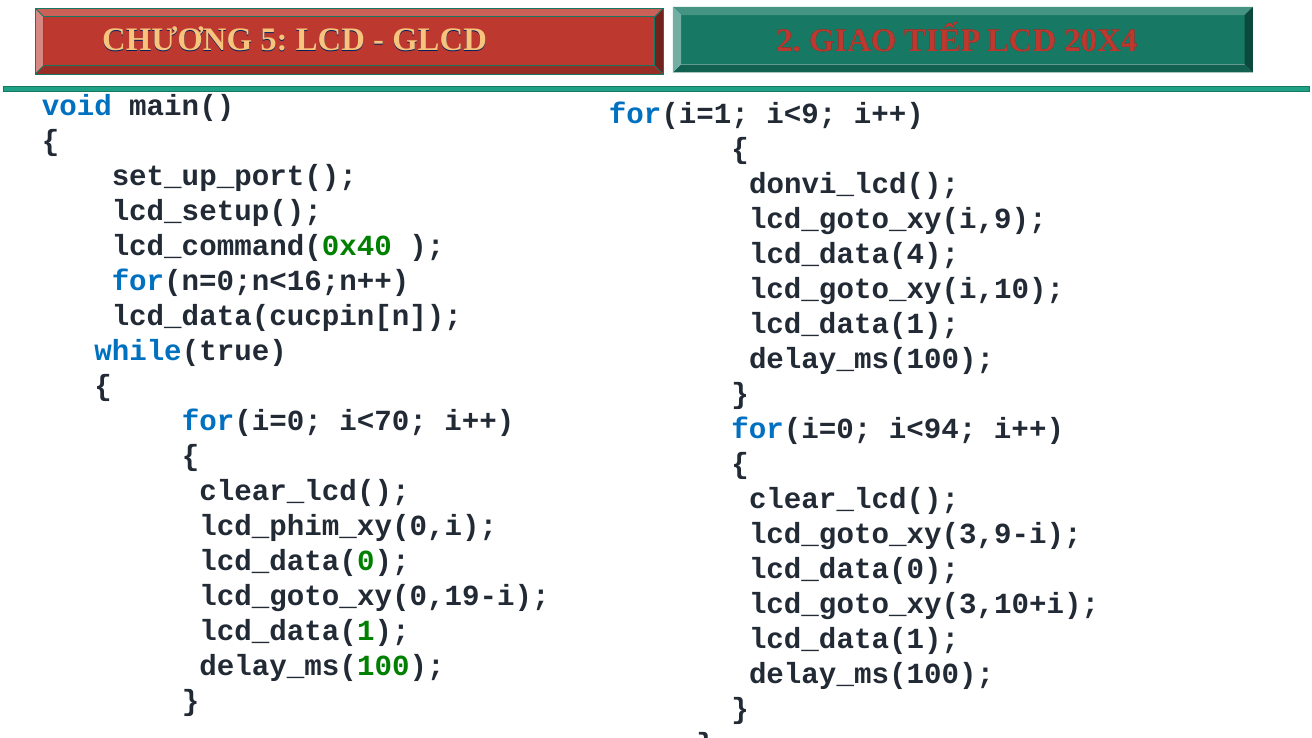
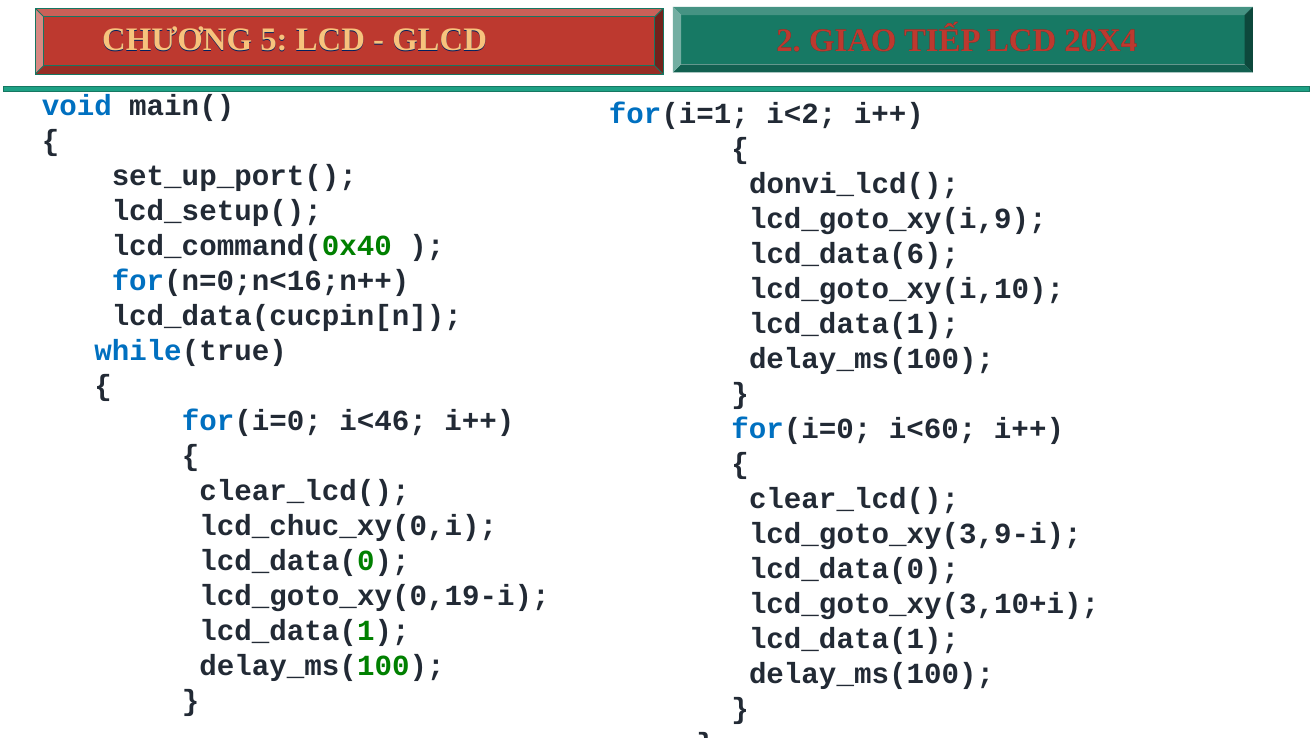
i<9: i<9 -> i<2
lcd_data(4: lcd_data(4 -> lcd_data(6
i<70: i<70 -> i<46
i<94: i<94 -> i<60
lcd_phim_xy(0,i: lcd_phim_xy(0,i -> lcd_chuc_xy(0,i
